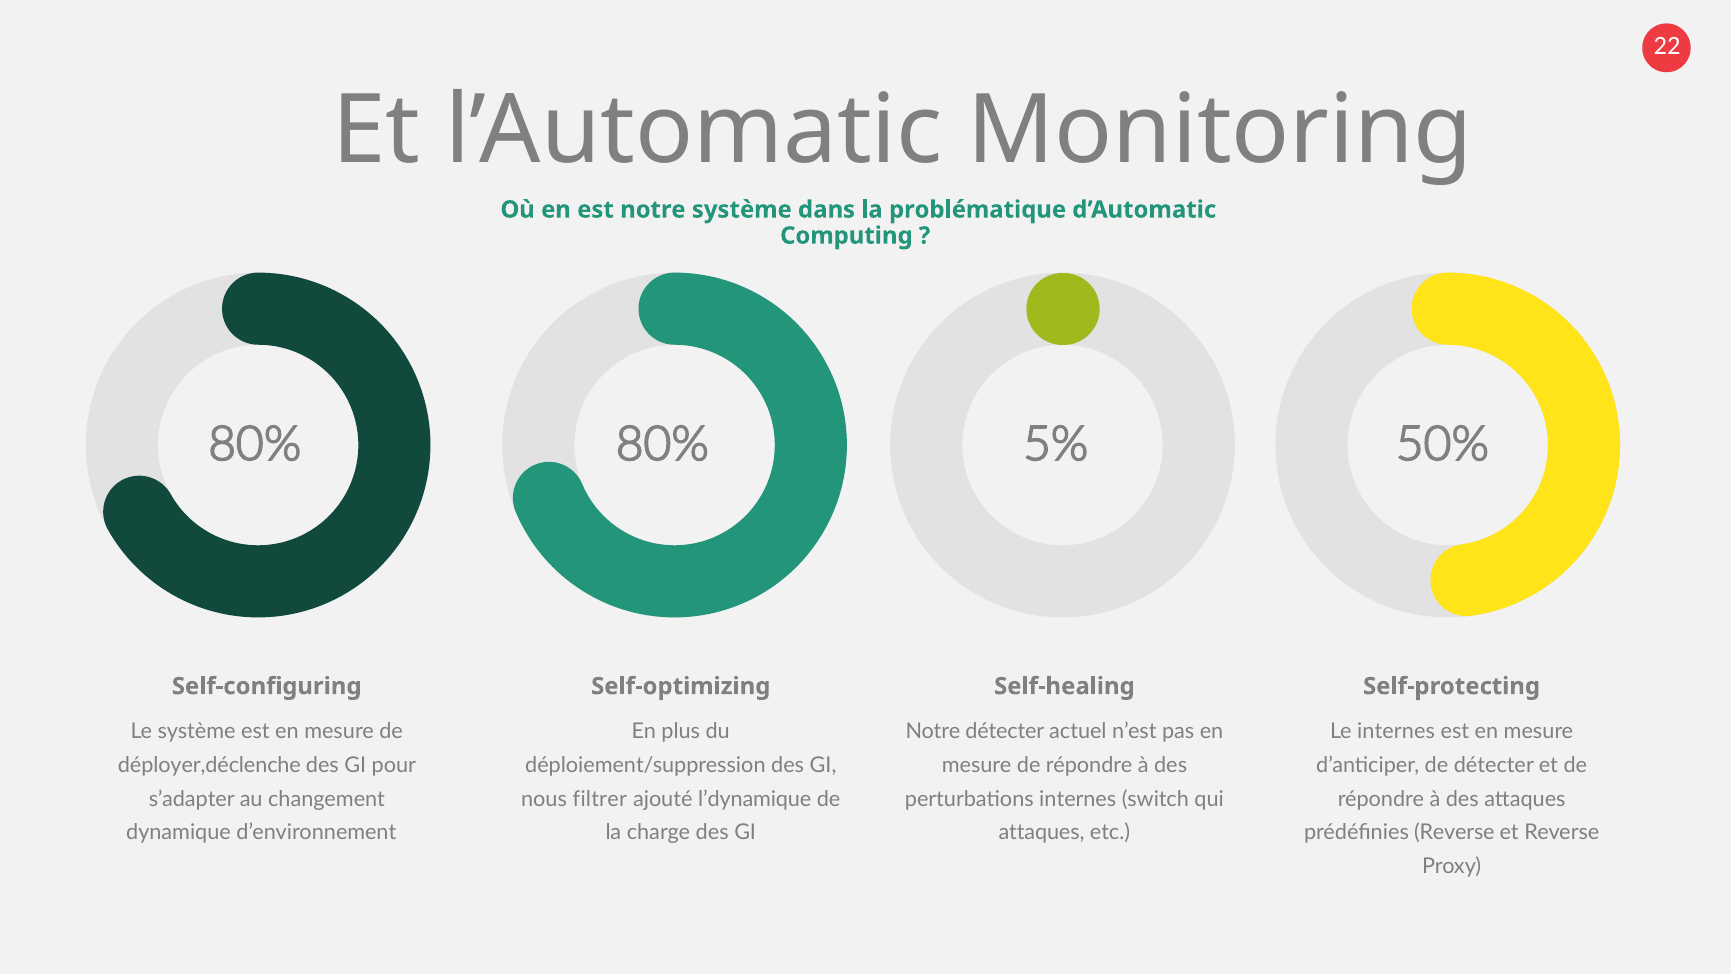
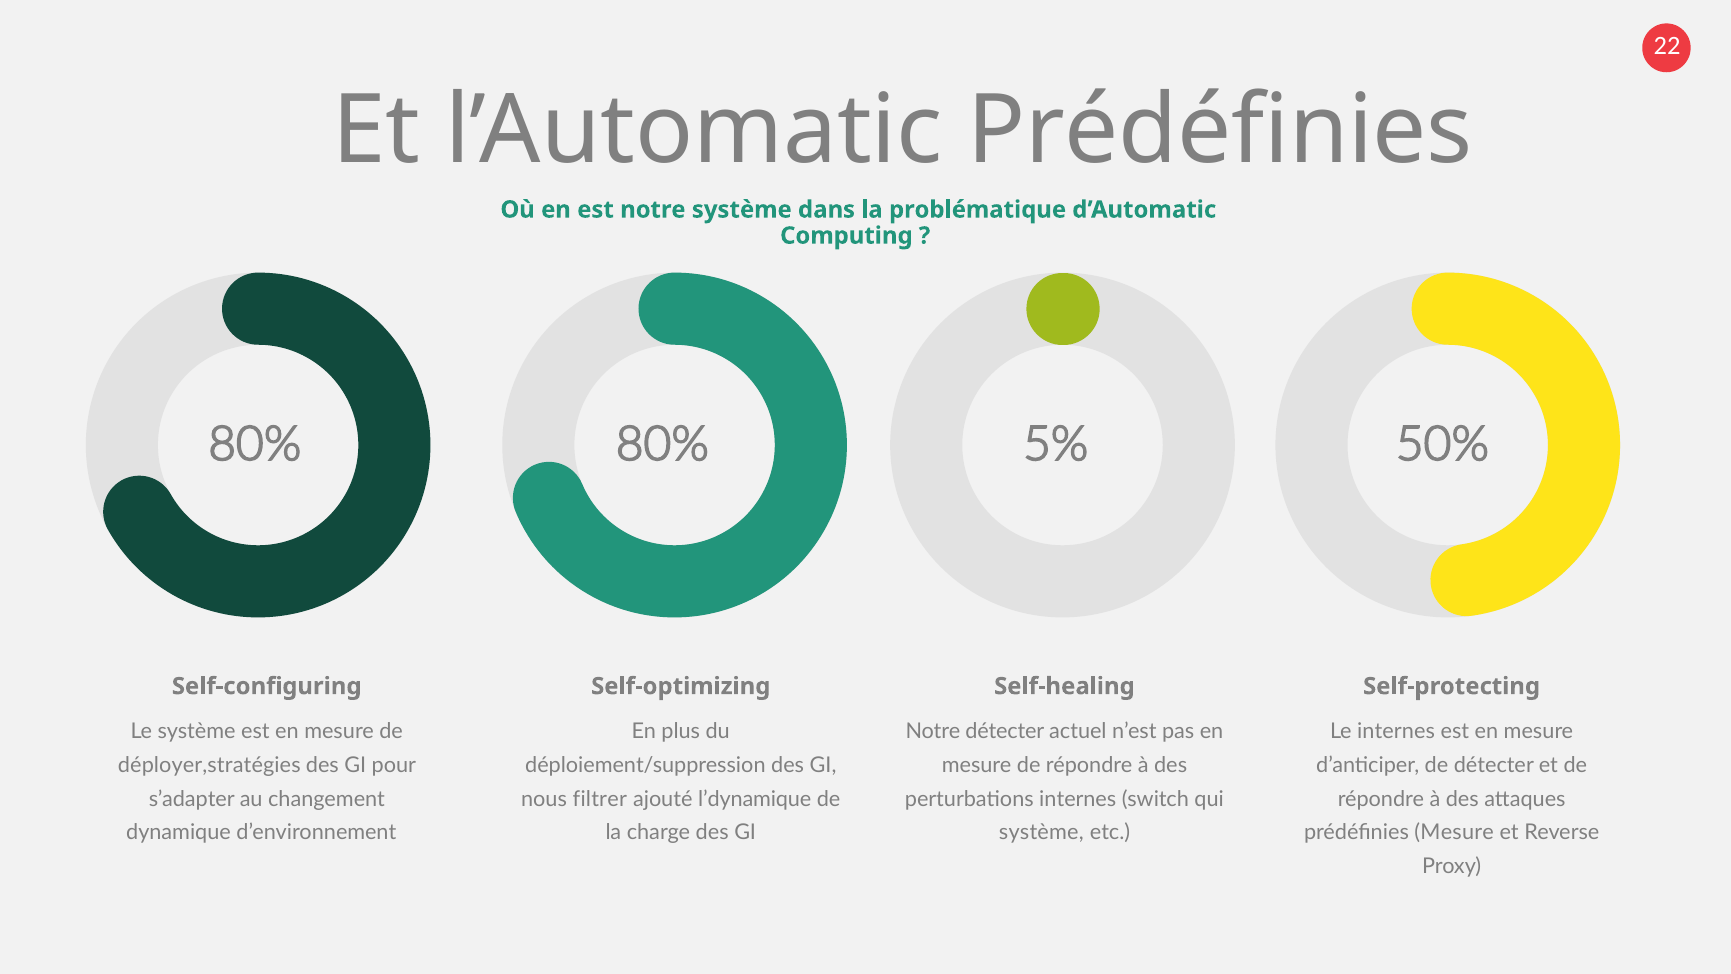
l’Automatic Monitoring: Monitoring -> Prédéfinies
déployer,déclenche: déployer,déclenche -> déployer,stratégies
attaques at (1042, 833): attaques -> système
prédéfinies Reverse: Reverse -> Mesure
